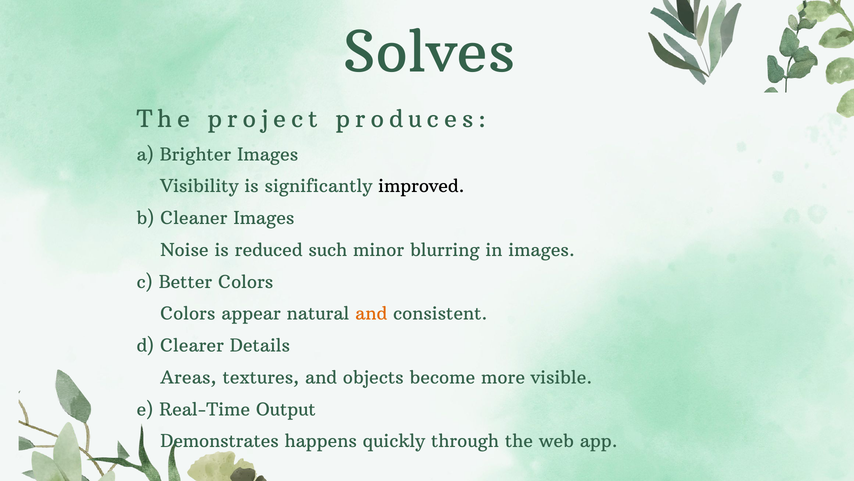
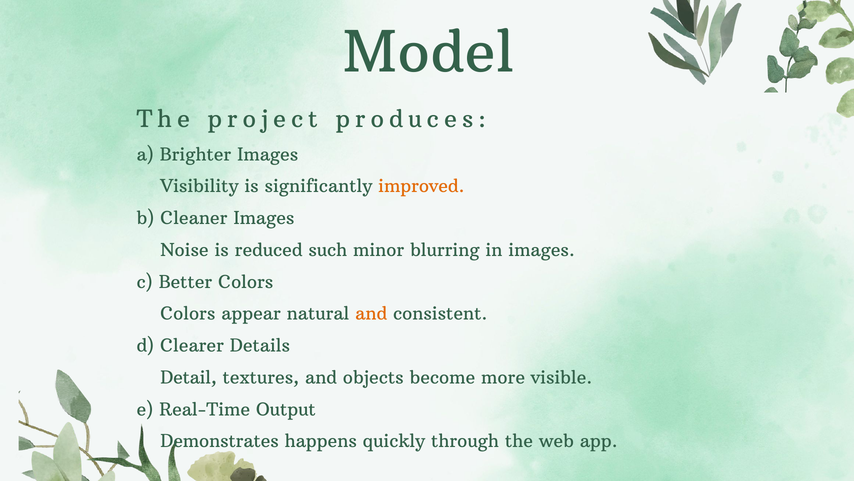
Solves: Solves -> Model
improved colour: black -> orange
Areas: Areas -> Detail
